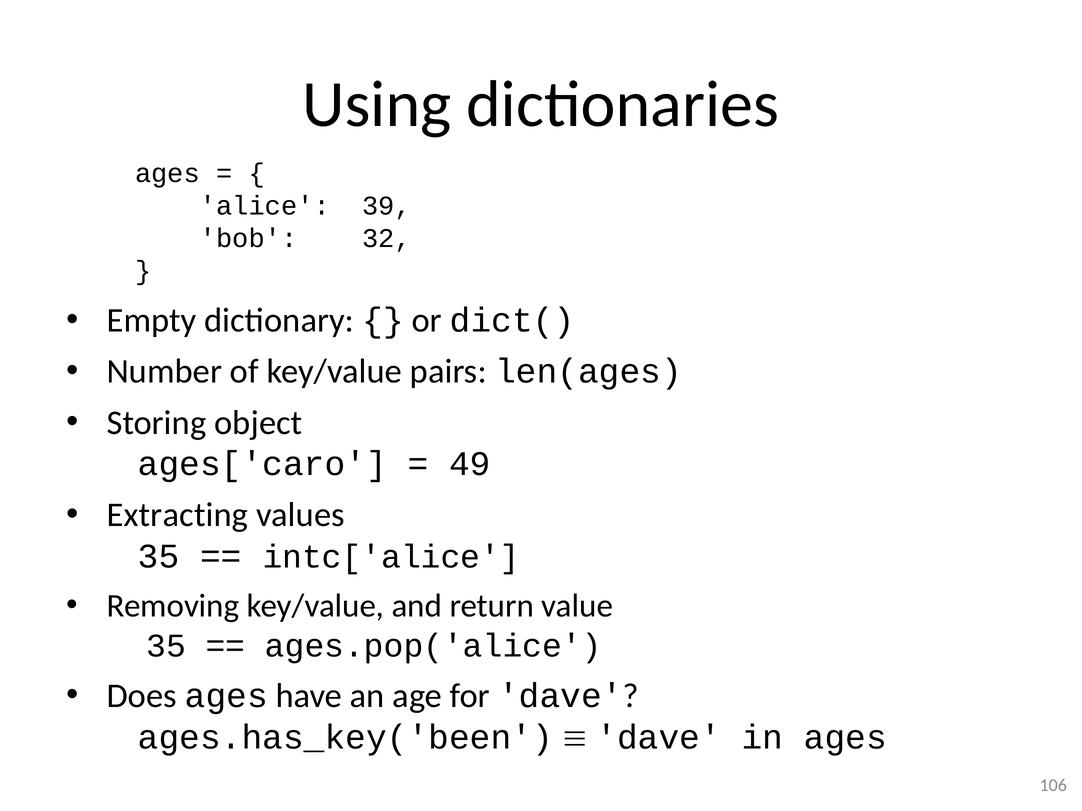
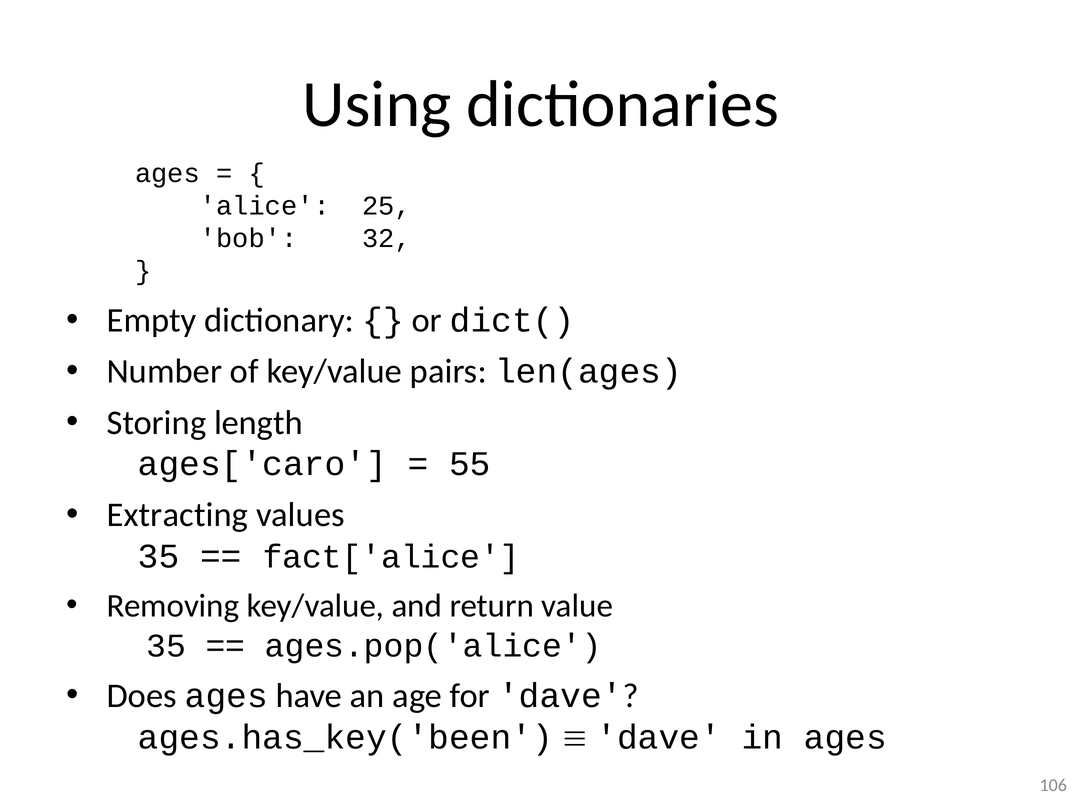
39: 39 -> 25
object: object -> length
49: 49 -> 55
intc['alice: intc['alice -> fact['alice
